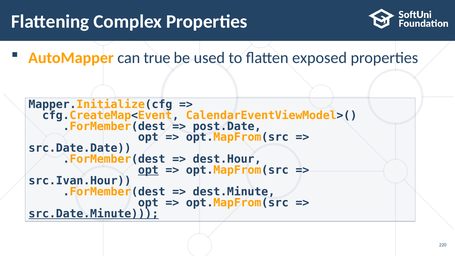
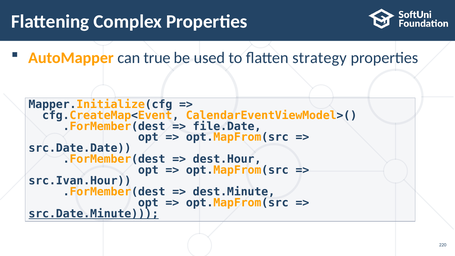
exposed: exposed -> strategy
post.Date: post.Date -> file.Date
opt at (148, 170) underline: present -> none
